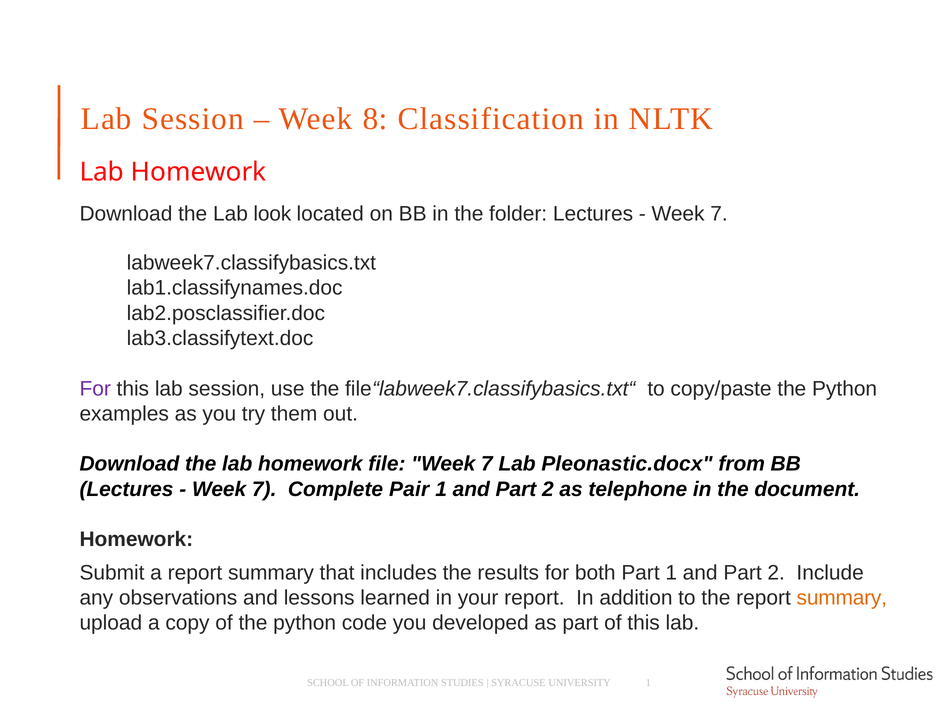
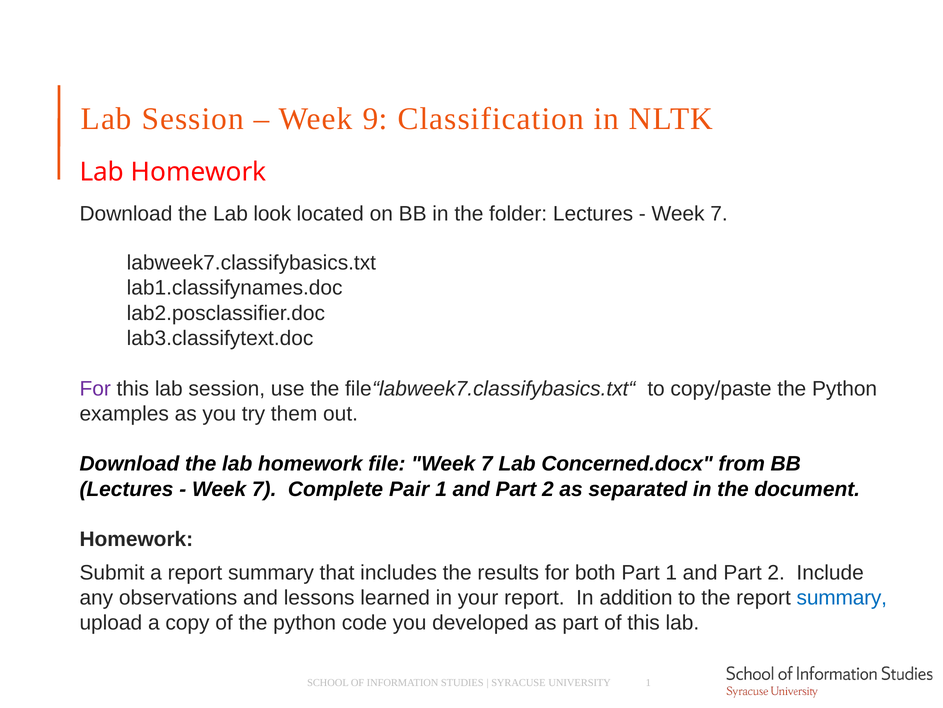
8: 8 -> 9
Pleonastic.docx: Pleonastic.docx -> Concerned.docx
telephone: telephone -> separated
summary at (842, 597) colour: orange -> blue
